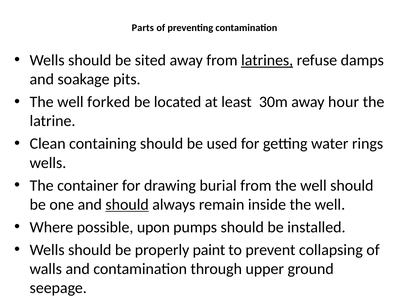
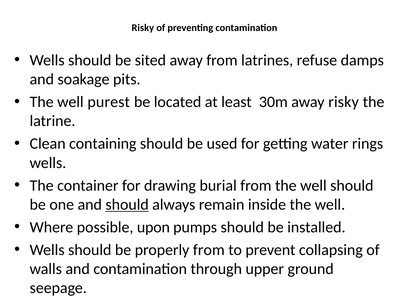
Parts at (143, 28): Parts -> Risky
latrines underline: present -> none
forked: forked -> purest
away hour: hour -> risky
properly paint: paint -> from
